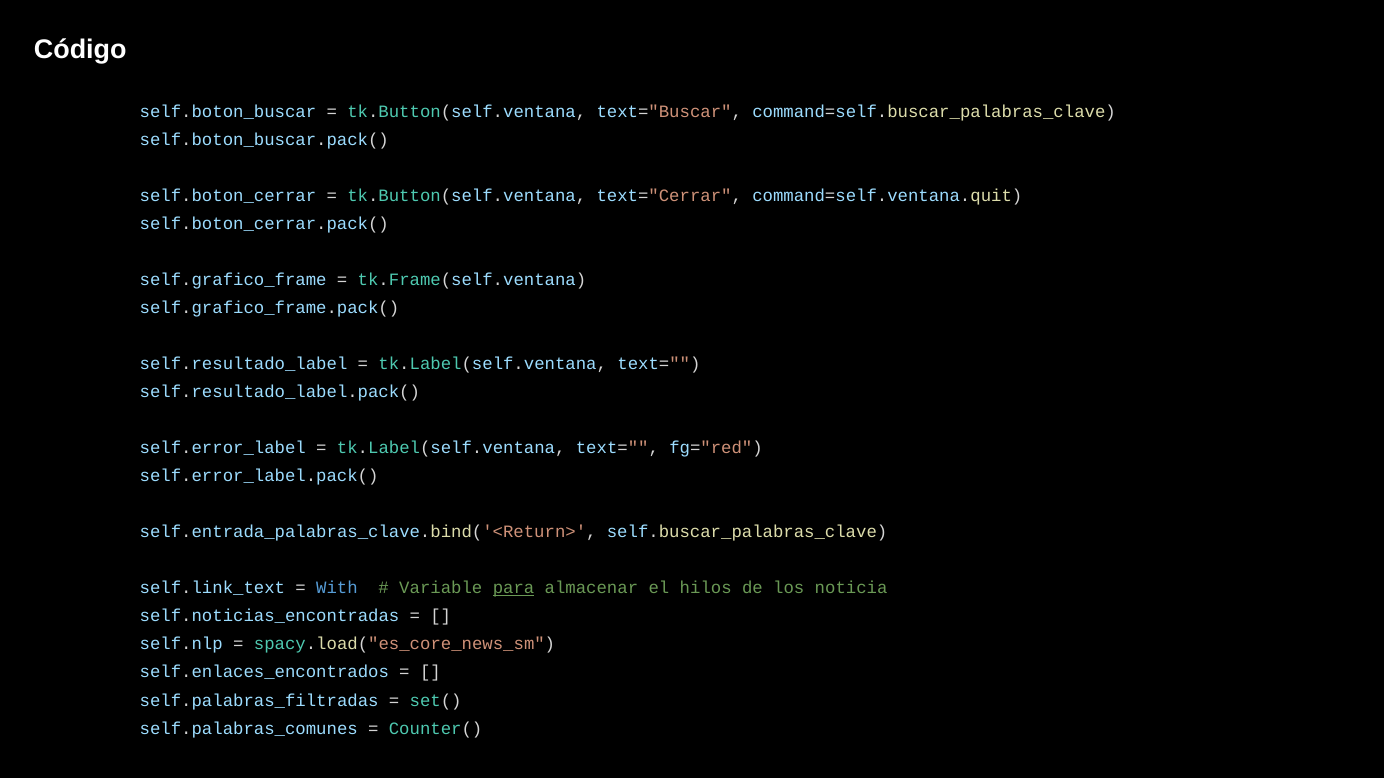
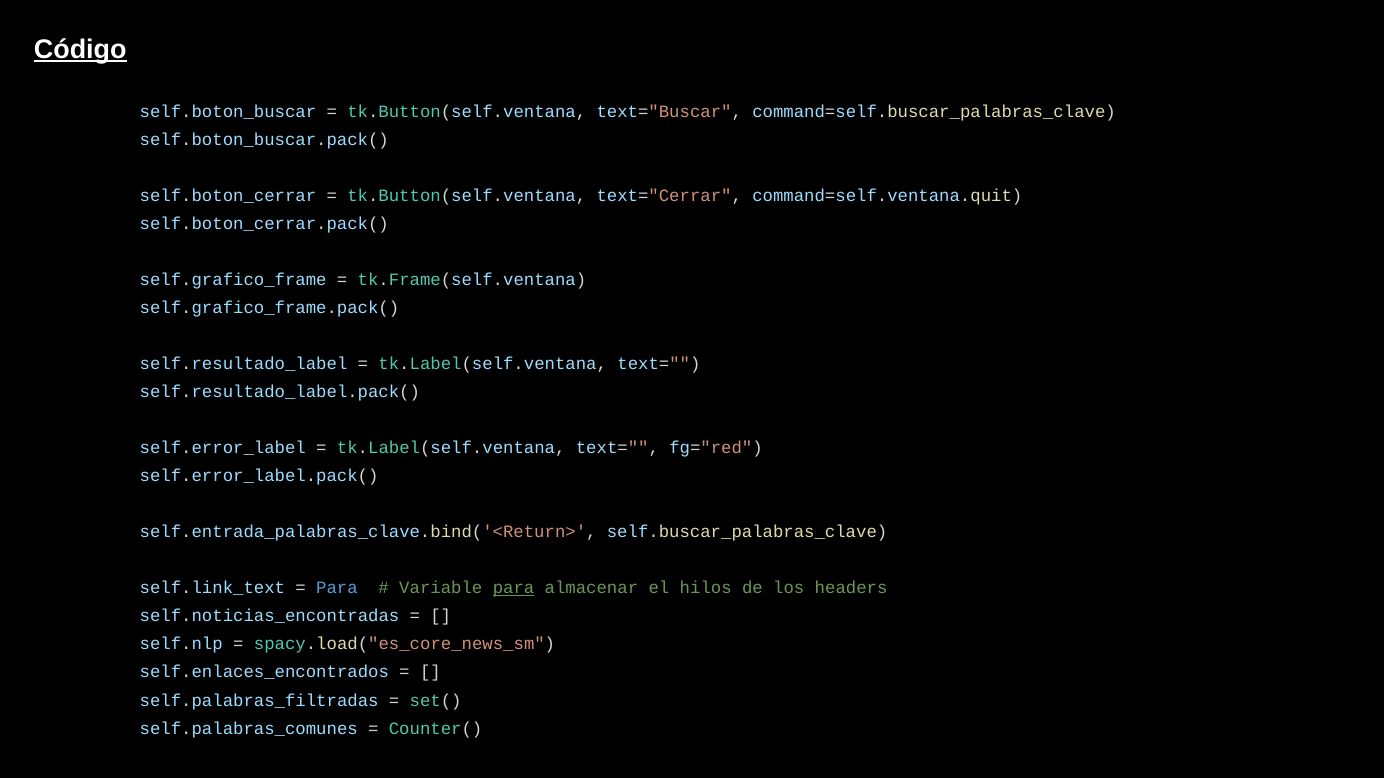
Código underline: none -> present
With at (337, 589): With -> Para
noticia: noticia -> headers
